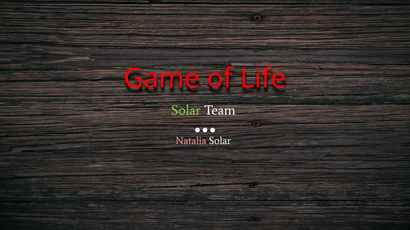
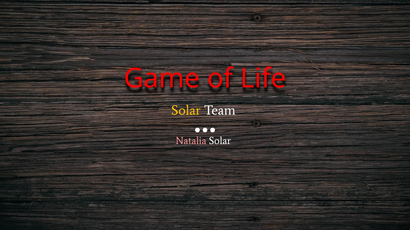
Solar at (186, 111) colour: light green -> yellow
